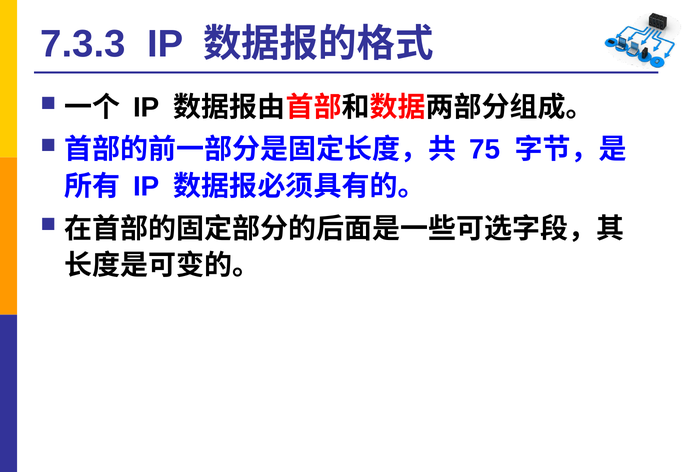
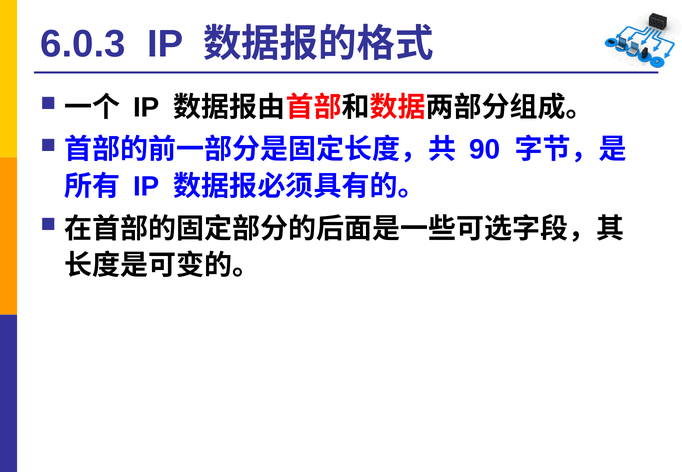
7.3.3: 7.3.3 -> 6.0.3
75: 75 -> 90
